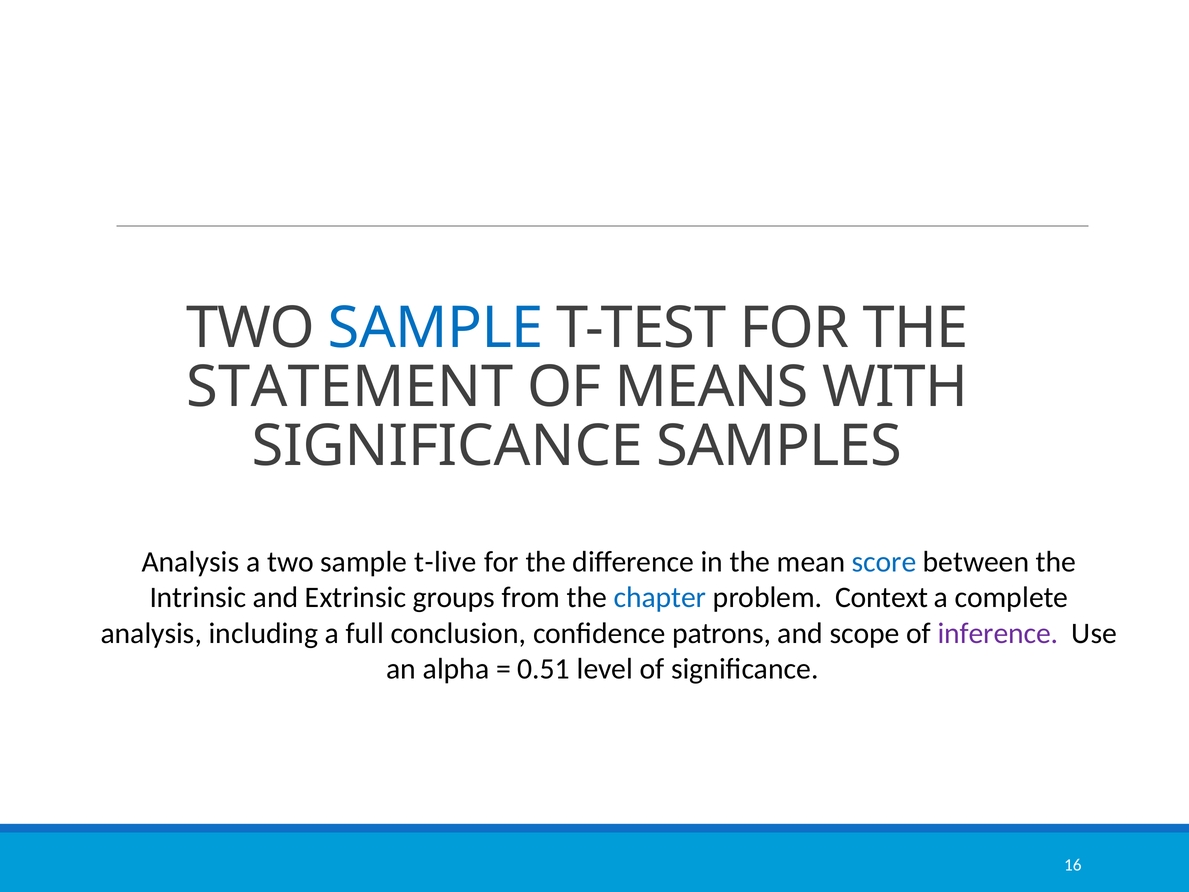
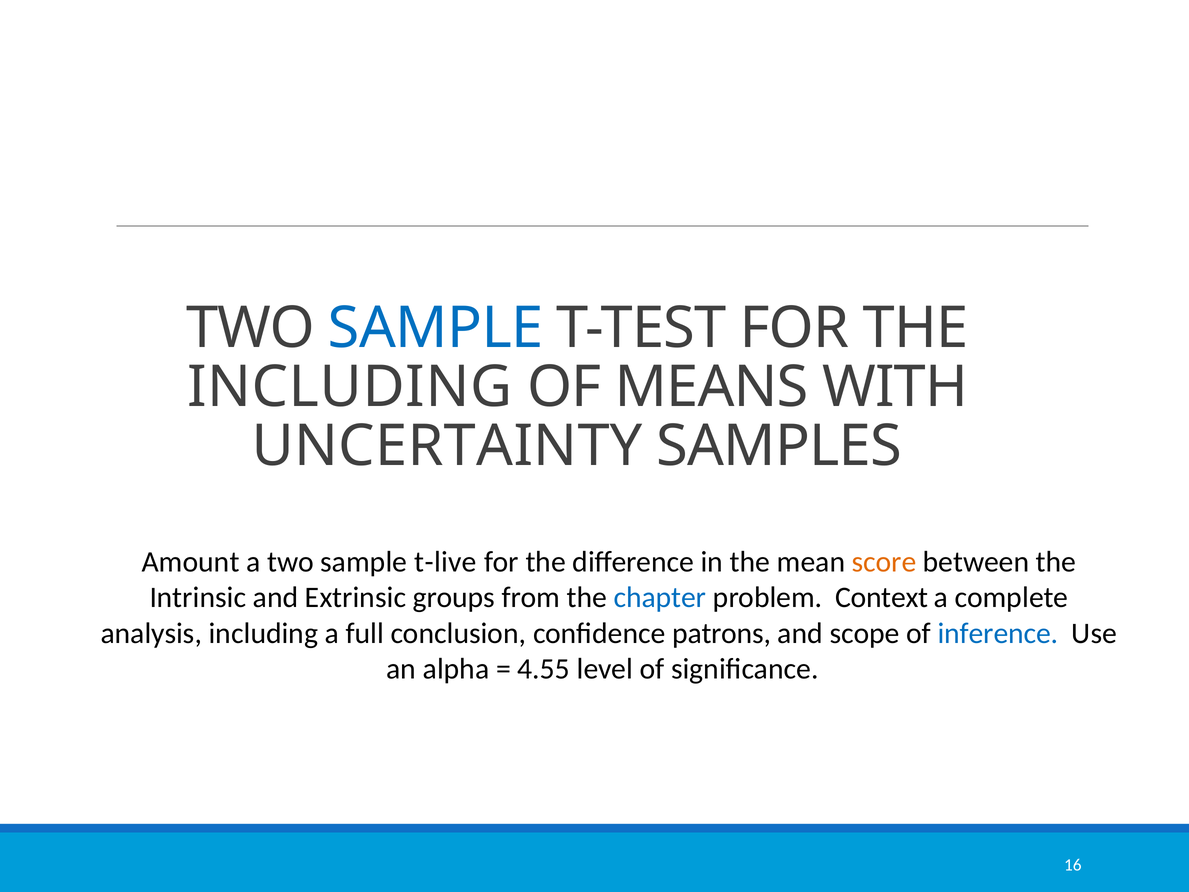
STATEMENT at (350, 387): STATEMENT -> INCLUDING
SIGNIFICANCE at (447, 446): SIGNIFICANCE -> UNCERTAINTY
Analysis at (190, 562): Analysis -> Amount
score colour: blue -> orange
inference colour: purple -> blue
0.51: 0.51 -> 4.55
